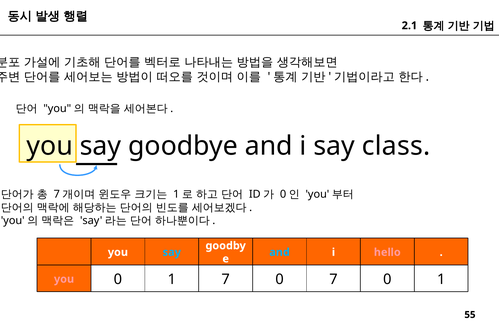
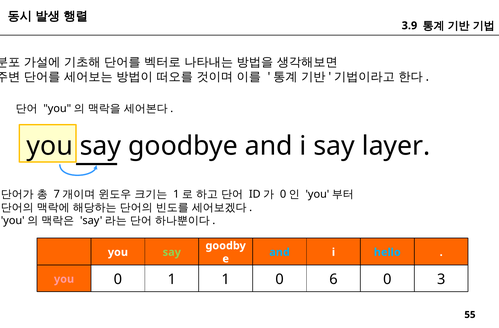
2.1: 2.1 -> 3.9
class: class -> layer
say at (172, 252) colour: light blue -> light green
hello colour: pink -> light blue
1 7: 7 -> 1
0 7: 7 -> 6
1 at (441, 279): 1 -> 3
